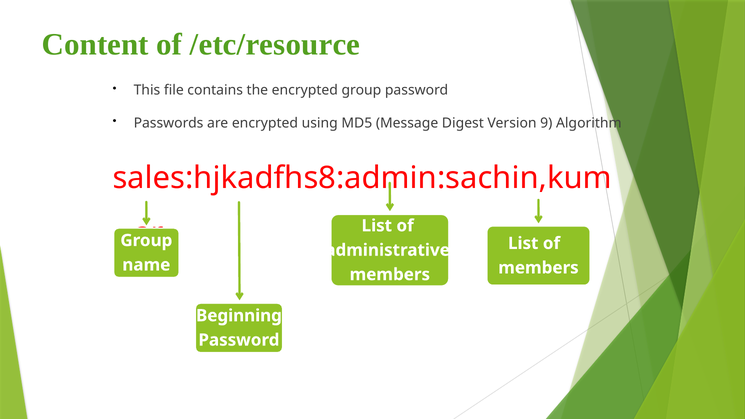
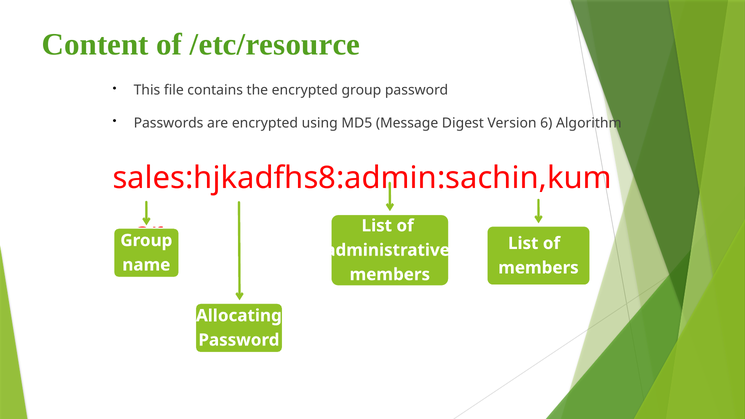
9: 9 -> 6
Beginning: Beginning -> Allocating
